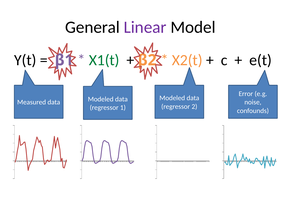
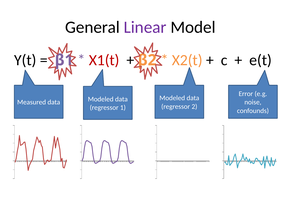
X1(t colour: green -> red
